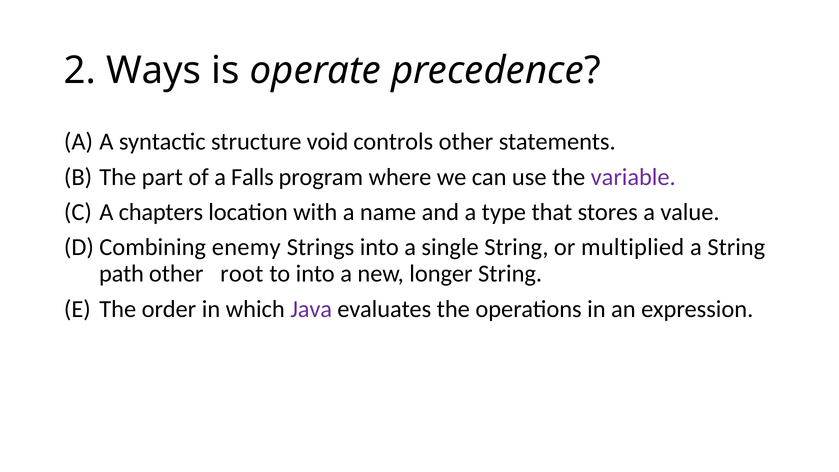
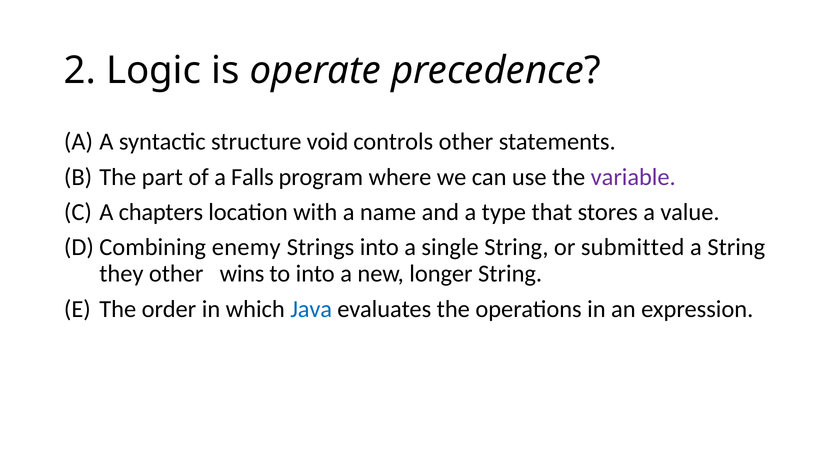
Ways: Ways -> Logic
multiplied: multiplied -> submitted
path: path -> they
root: root -> wins
Java colour: purple -> blue
